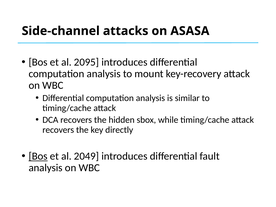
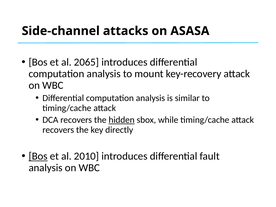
2095: 2095 -> 2065
hidden underline: none -> present
2049: 2049 -> 2010
